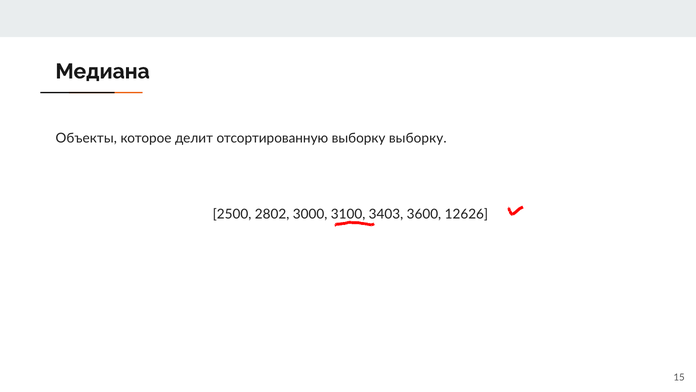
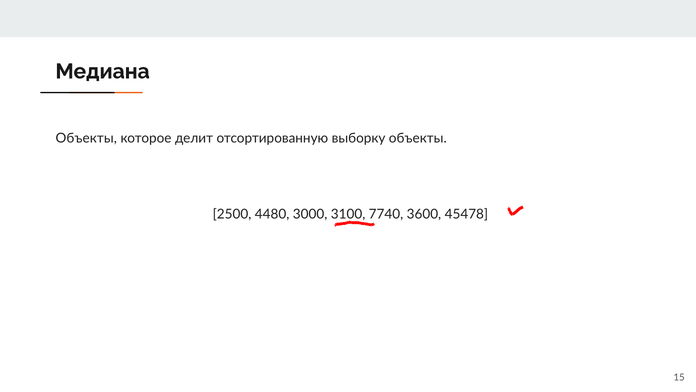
выборку выборку: выборку -> объекты
2802: 2802 -> 4480
3403: 3403 -> 7740
12626: 12626 -> 45478
